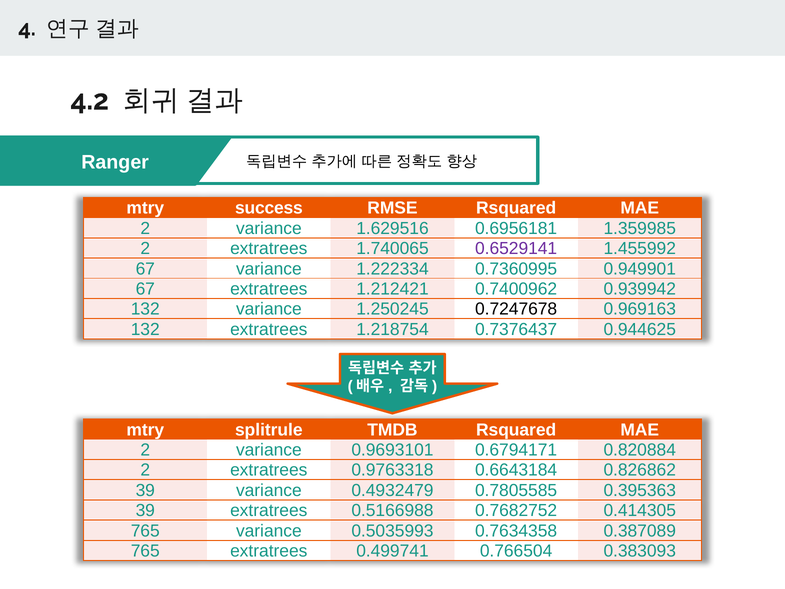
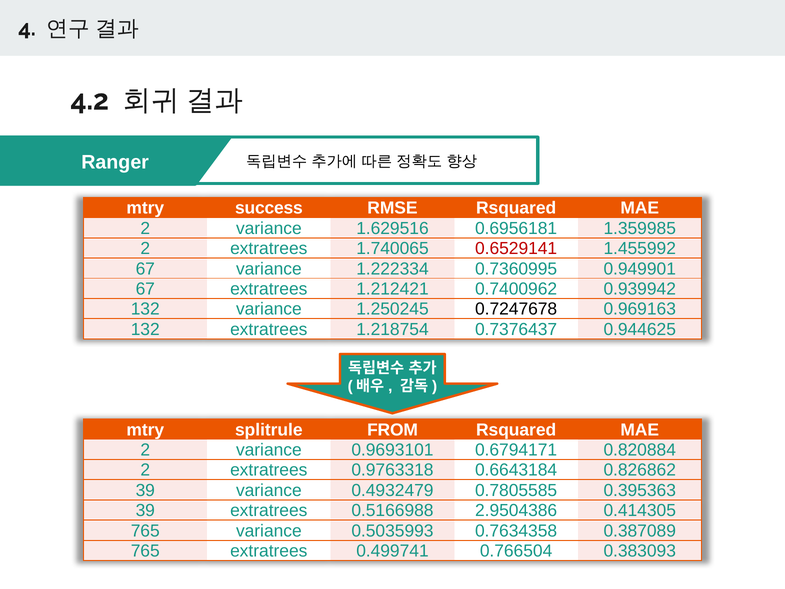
0.6529141 colour: purple -> red
TMDB: TMDB -> FROM
0.7682752: 0.7682752 -> 2.9504386
